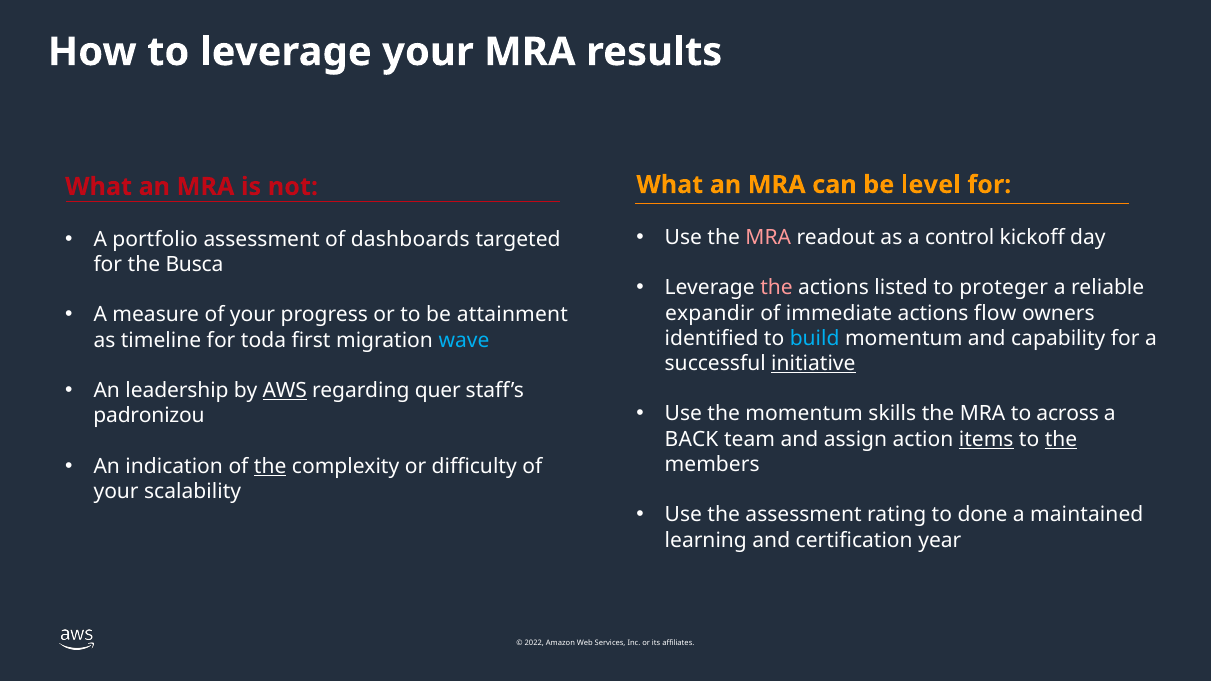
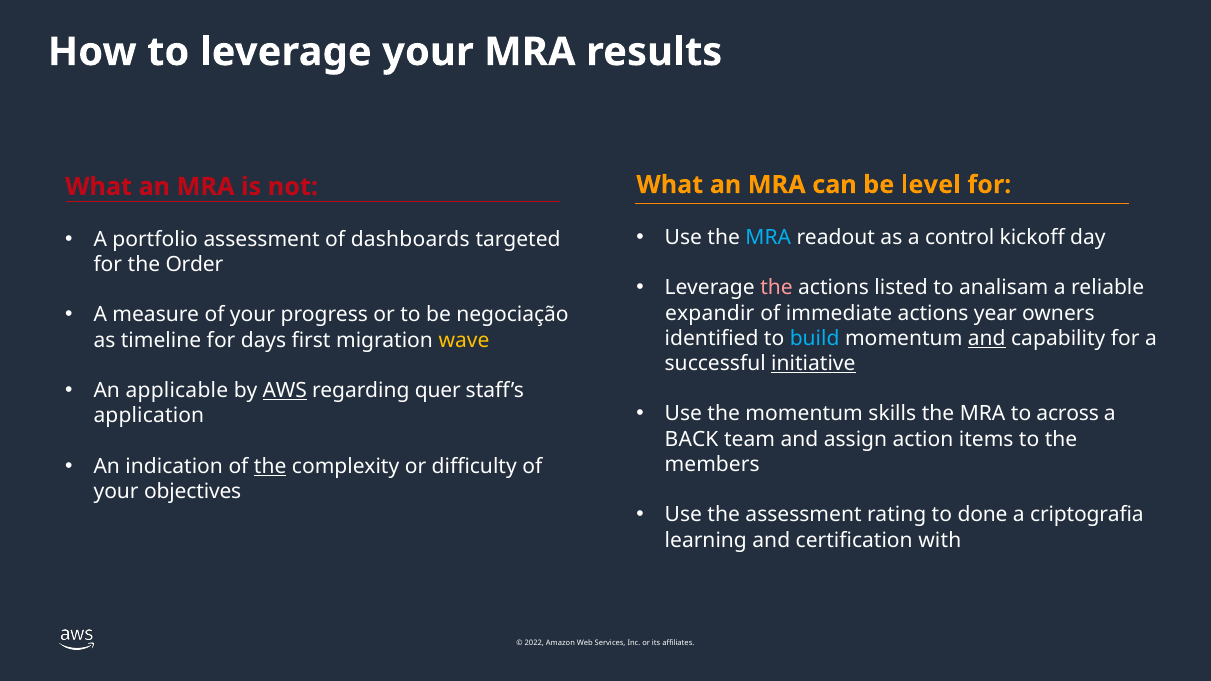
MRA at (768, 237) colour: pink -> light blue
Busca: Busca -> Order
proteger: proteger -> analisam
attainment: attainment -> negociação
flow: flow -> year
and at (987, 338) underline: none -> present
toda: toda -> days
wave colour: light blue -> yellow
leadership: leadership -> applicable
padronizou: padronizou -> application
items underline: present -> none
the at (1061, 439) underline: present -> none
scalability: scalability -> objectives
maintained: maintained -> criptografia
year: year -> with
